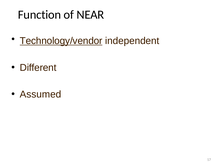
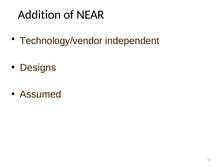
Function: Function -> Addition
Technology/vendor underline: present -> none
Different: Different -> Designs
